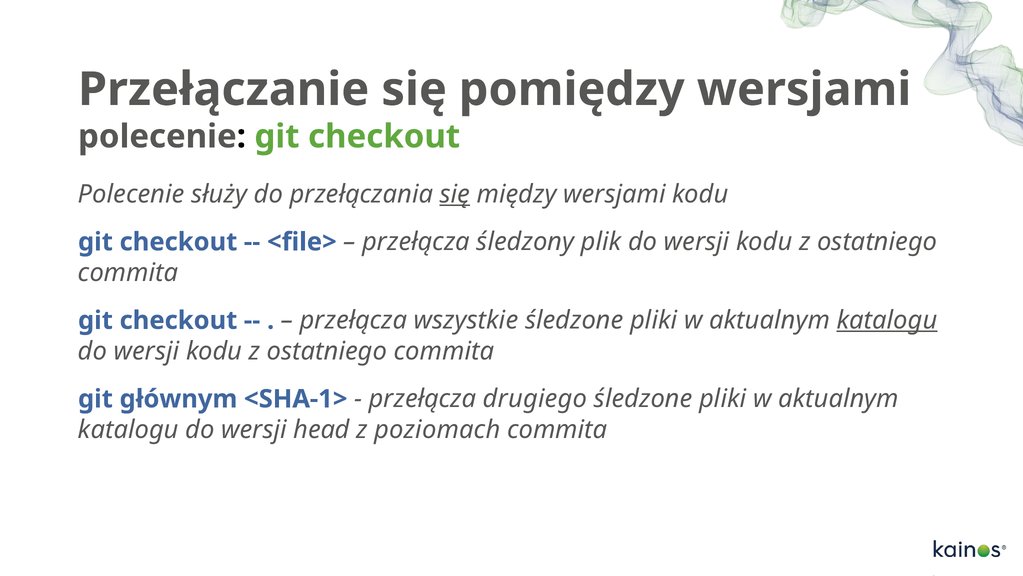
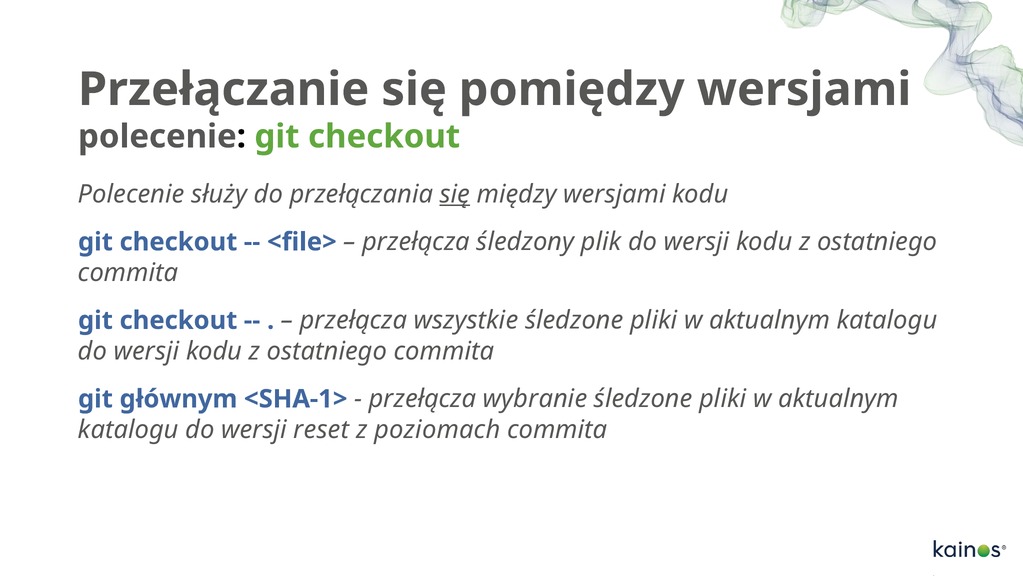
katalogu at (887, 320) underline: present -> none
drugiego: drugiego -> wybranie
head: head -> reset
